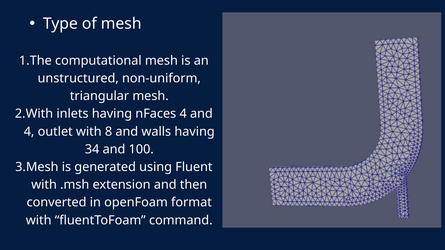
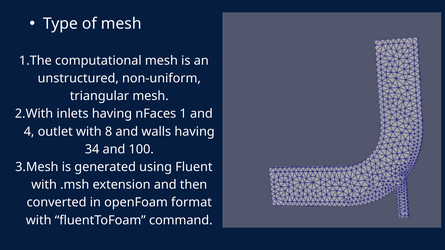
nFaces 4: 4 -> 1
